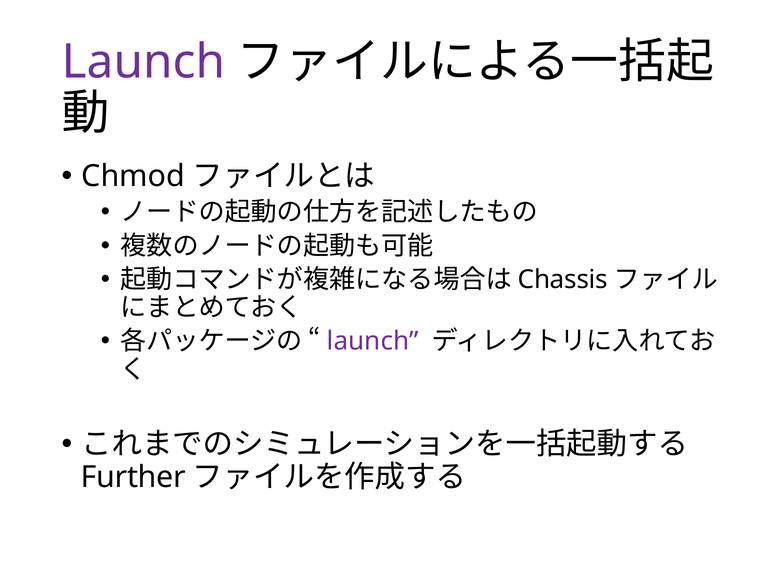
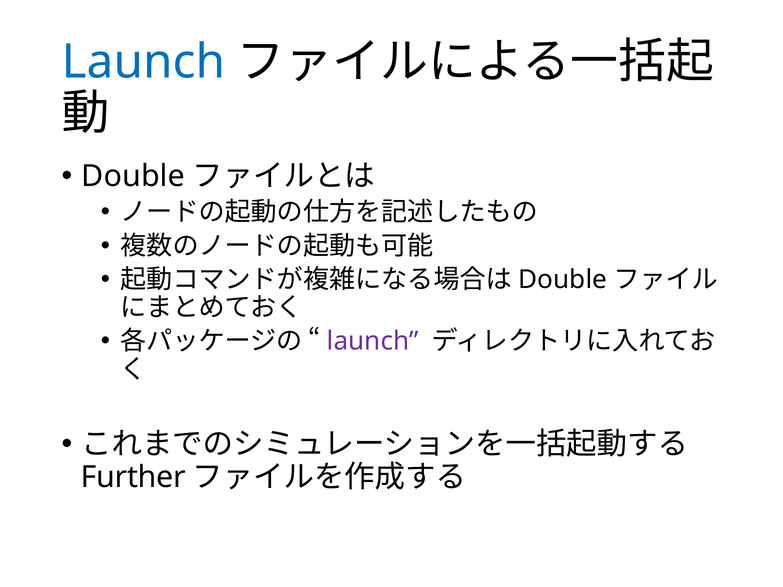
Launch at (143, 62) colour: purple -> blue
Chmod at (133, 176): Chmod -> Double
Chassis at (563, 280): Chassis -> Double
